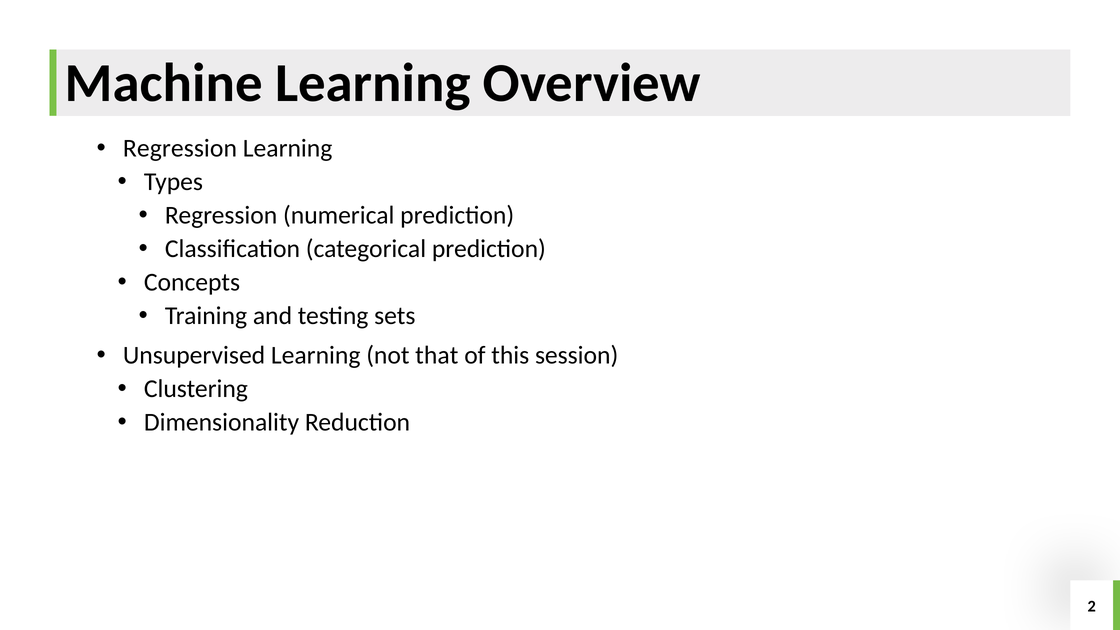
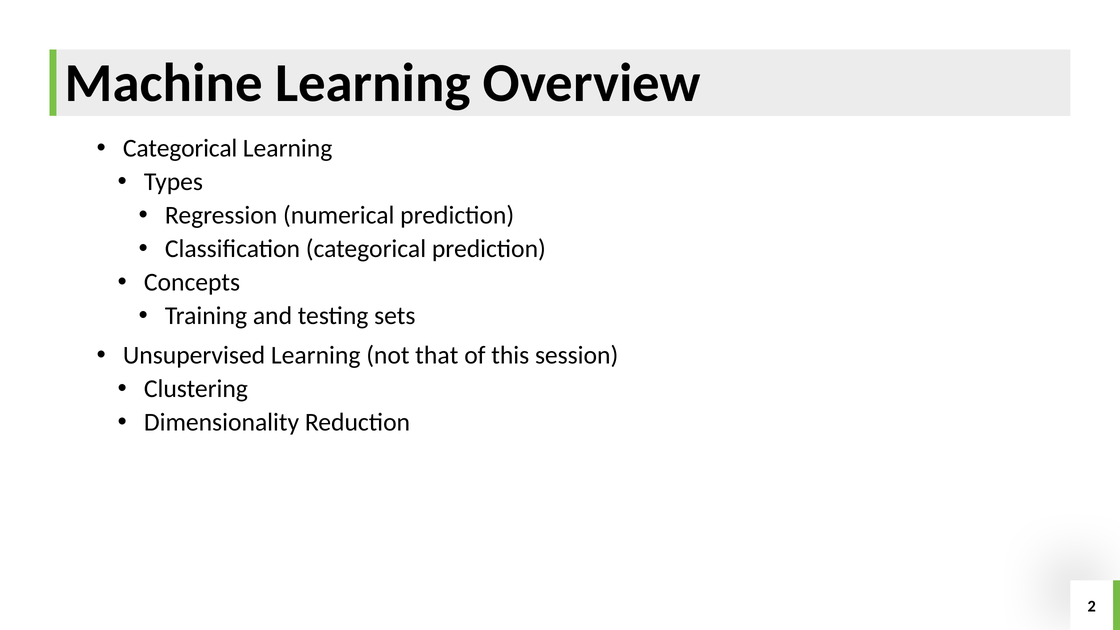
Regression at (180, 148): Regression -> Categorical
